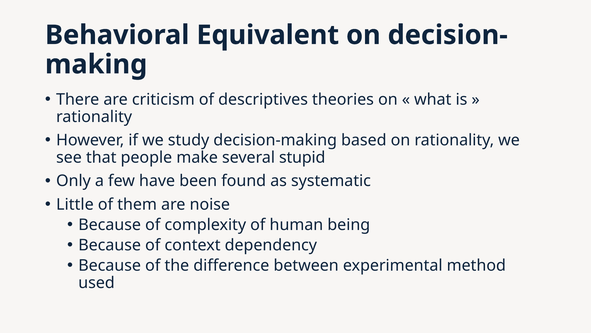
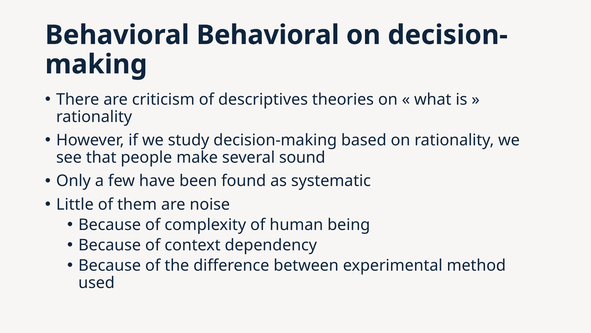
Behavioral Equivalent: Equivalent -> Behavioral
stupid: stupid -> sound
